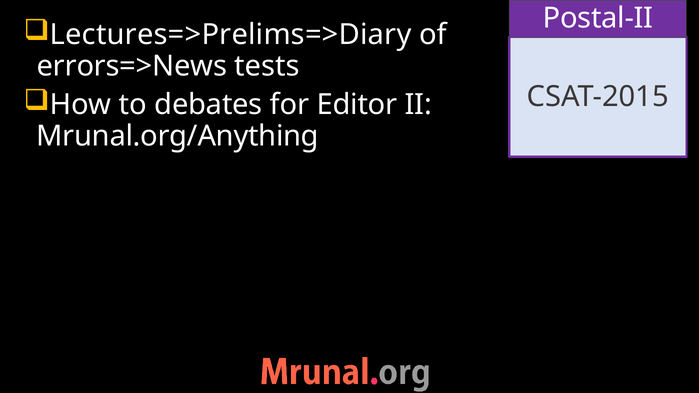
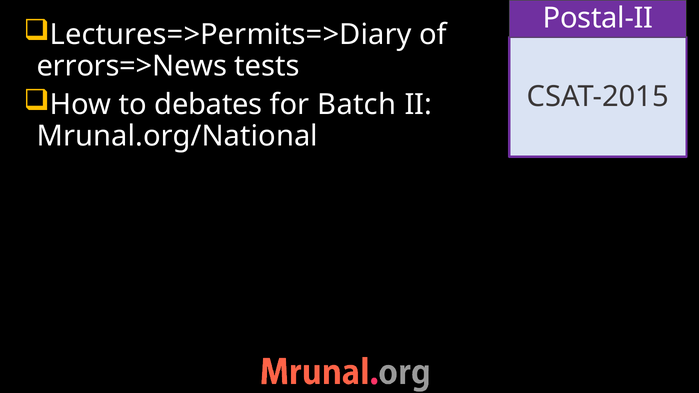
Lectures=>Prelims=>Diary: Lectures=>Prelims=>Diary -> Lectures=>Permits=>Diary
Editor: Editor -> Batch
Mrunal.org/Anything: Mrunal.org/Anything -> Mrunal.org/National
